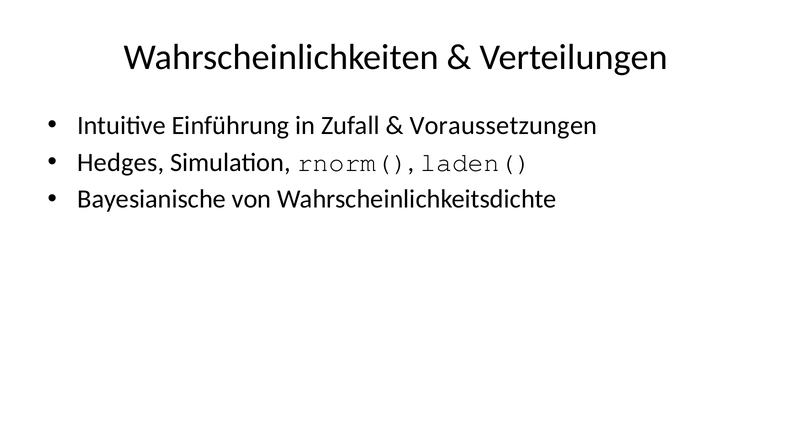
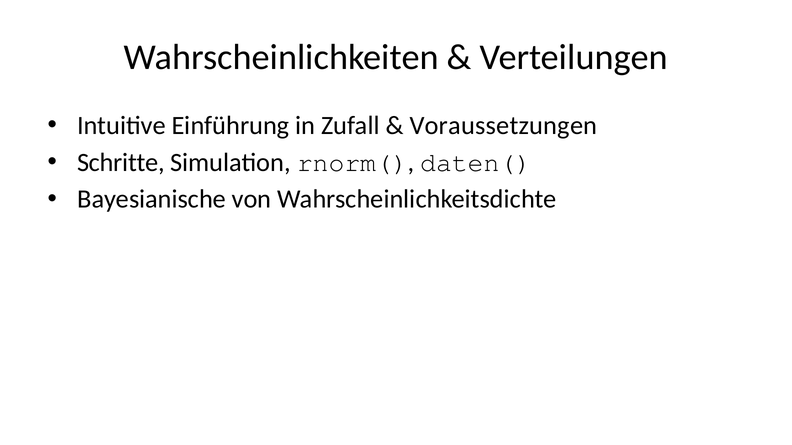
Hedges: Hedges -> Schritte
laden(: laden( -> daten(
